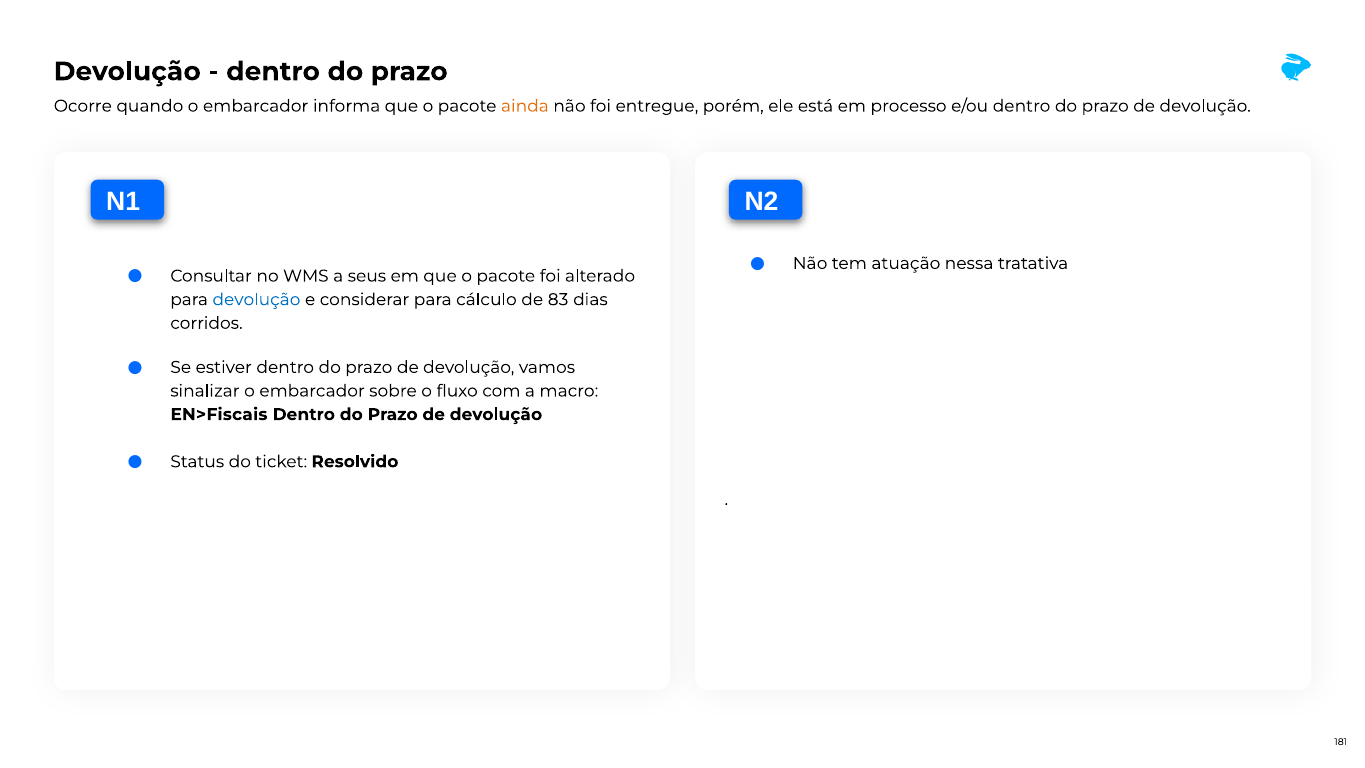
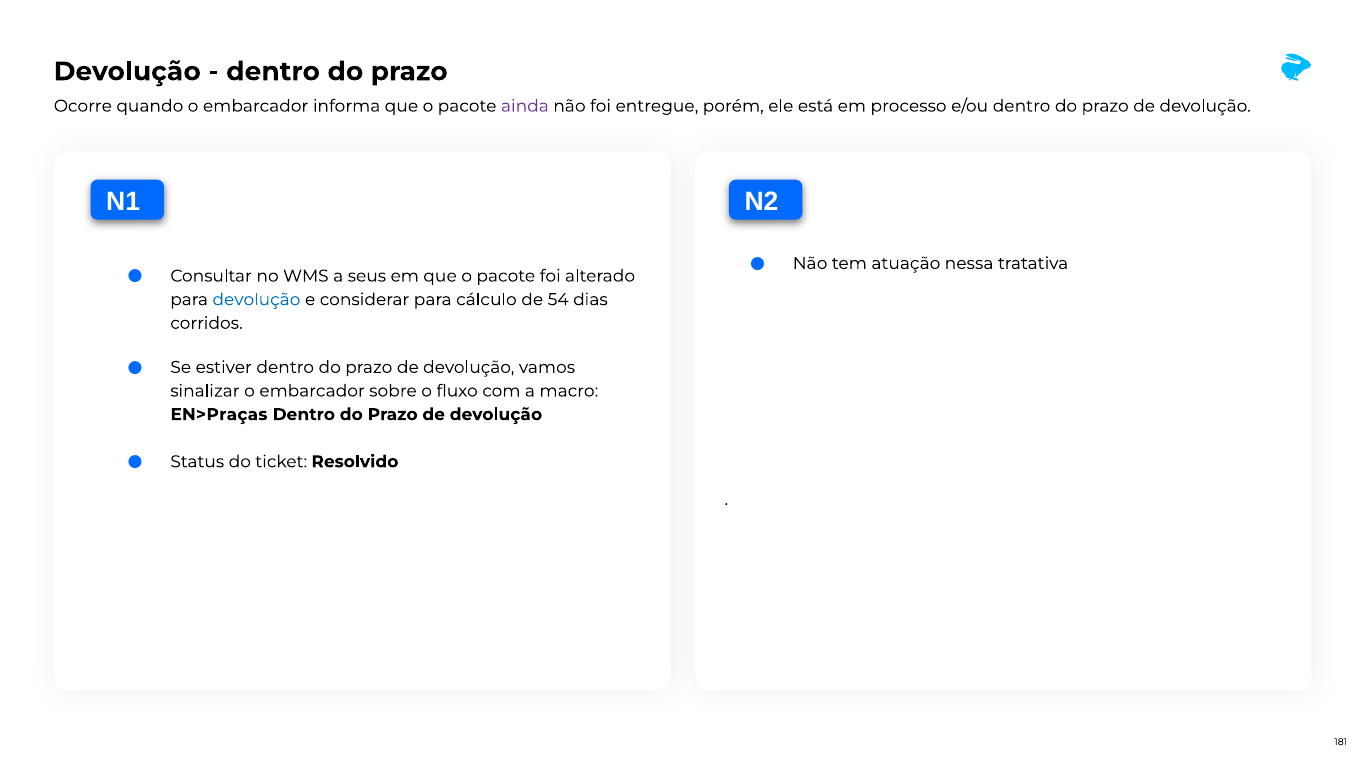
ainda colour: orange -> purple
83: 83 -> 54
EN>Fiscais: EN>Fiscais -> EN>Praças
